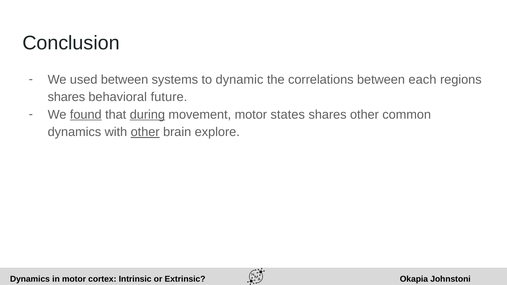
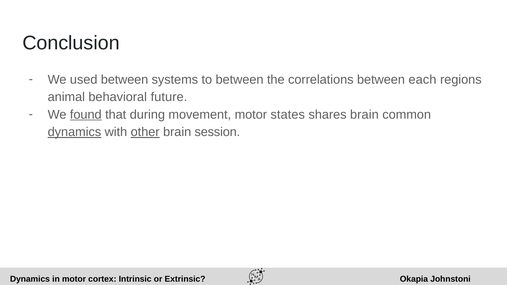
to dynamic: dynamic -> between
shares at (66, 97): shares -> animal
during underline: present -> none
shares other: other -> brain
dynamics at (74, 132) underline: none -> present
explore: explore -> session
